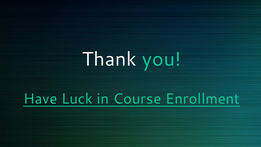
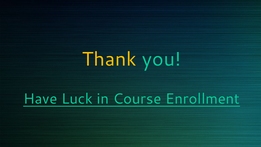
Thank colour: white -> yellow
